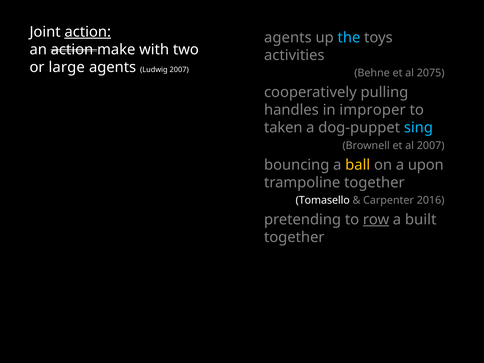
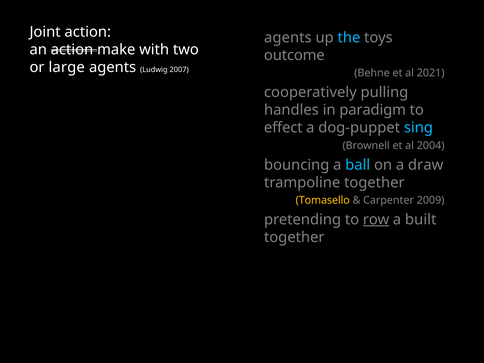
action at (88, 32) underline: present -> none
activities: activities -> outcome
2075: 2075 -> 2021
improper: improper -> paradigm
taken: taken -> effect
al 2007: 2007 -> 2004
ball colour: yellow -> light blue
upon: upon -> draw
Tomasello colour: white -> yellow
2016: 2016 -> 2009
